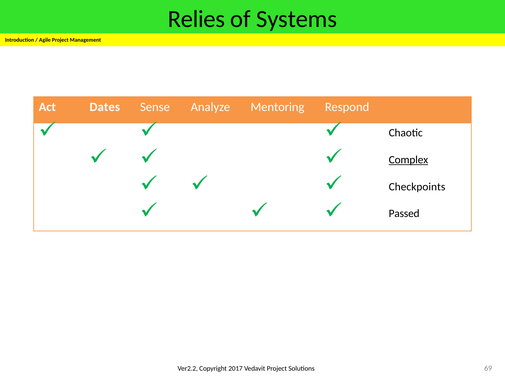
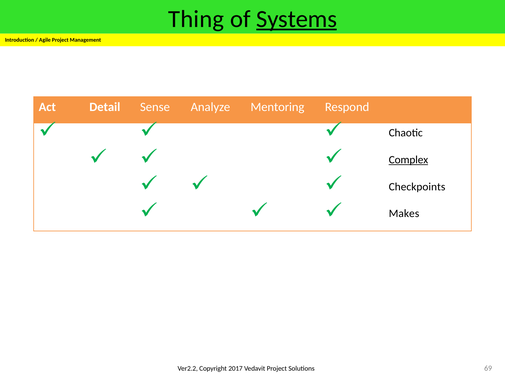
Relies: Relies -> Thing
Systems underline: none -> present
Dates: Dates -> Detail
Passed: Passed -> Makes
